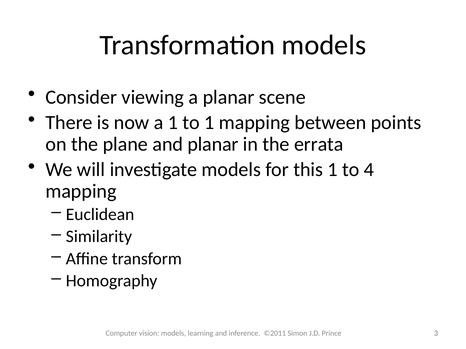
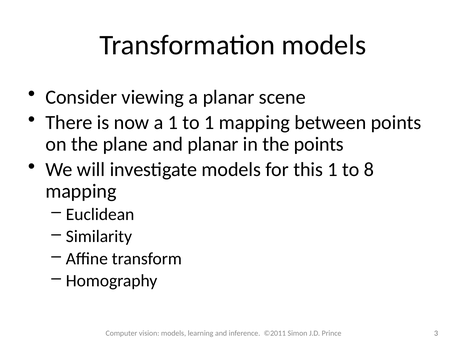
the errata: errata -> points
4: 4 -> 8
